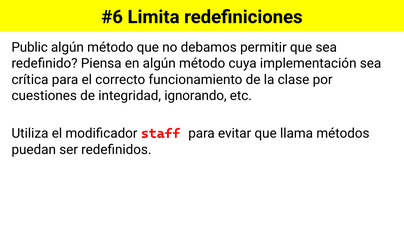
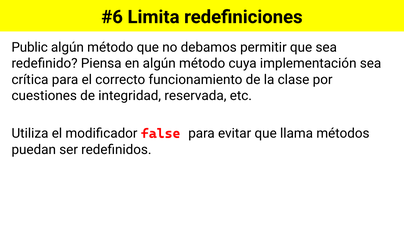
ignorando: ignorando -> reservada
staff: staff -> false
